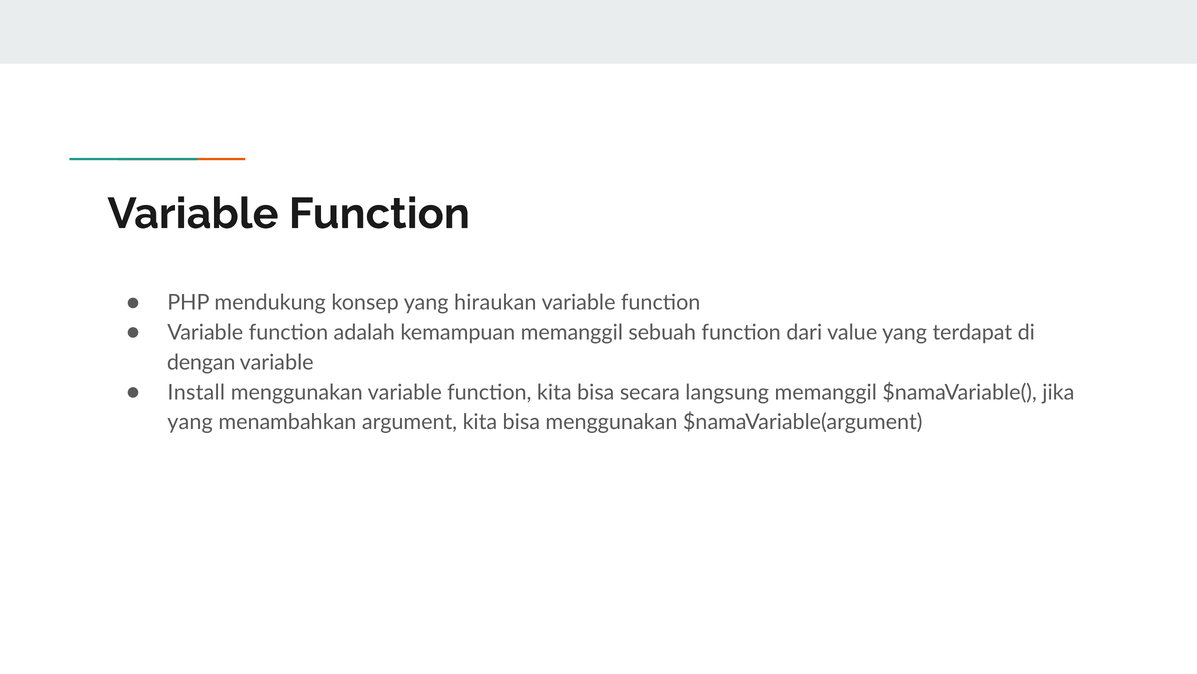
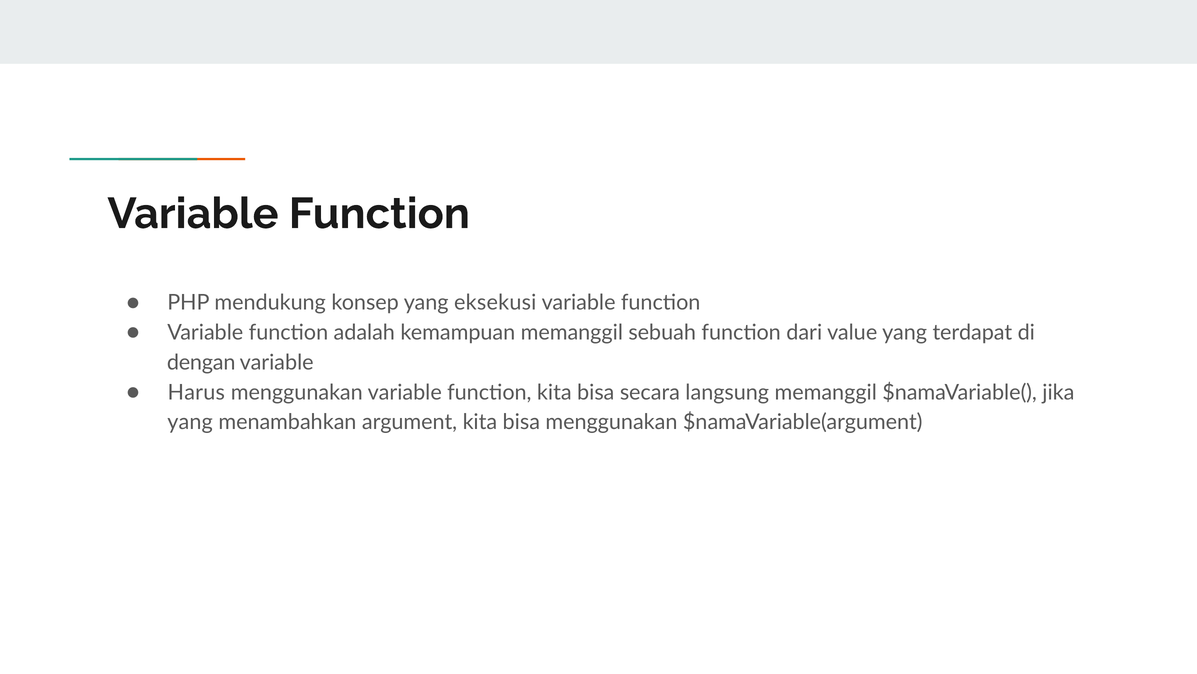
hiraukan: hiraukan -> eksekusi
Install: Install -> Harus
